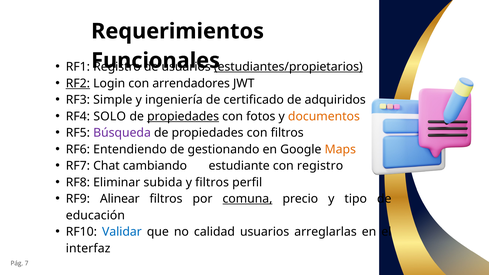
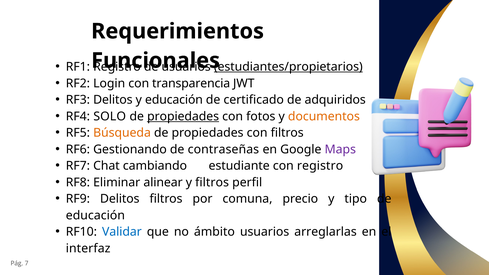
RF2 underline: present -> none
arrendadores: arrendadores -> transparencia
RF3 Simple: Simple -> Delitos
y ingeniería: ingeniería -> educación
Búsqueda colour: purple -> orange
Entendiendo: Entendiendo -> Gestionando
gestionando: gestionando -> contraseñas
Maps colour: orange -> purple
subida: subida -> alinear
RF9 Alinear: Alinear -> Delitos
comuna underline: present -> none
calidad: calidad -> ámbito
